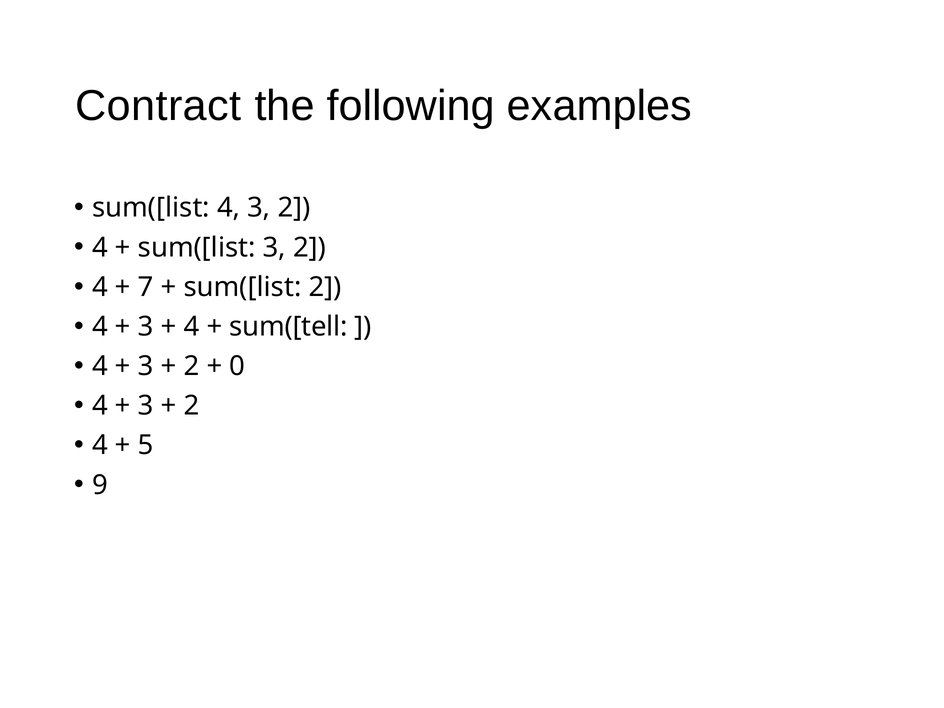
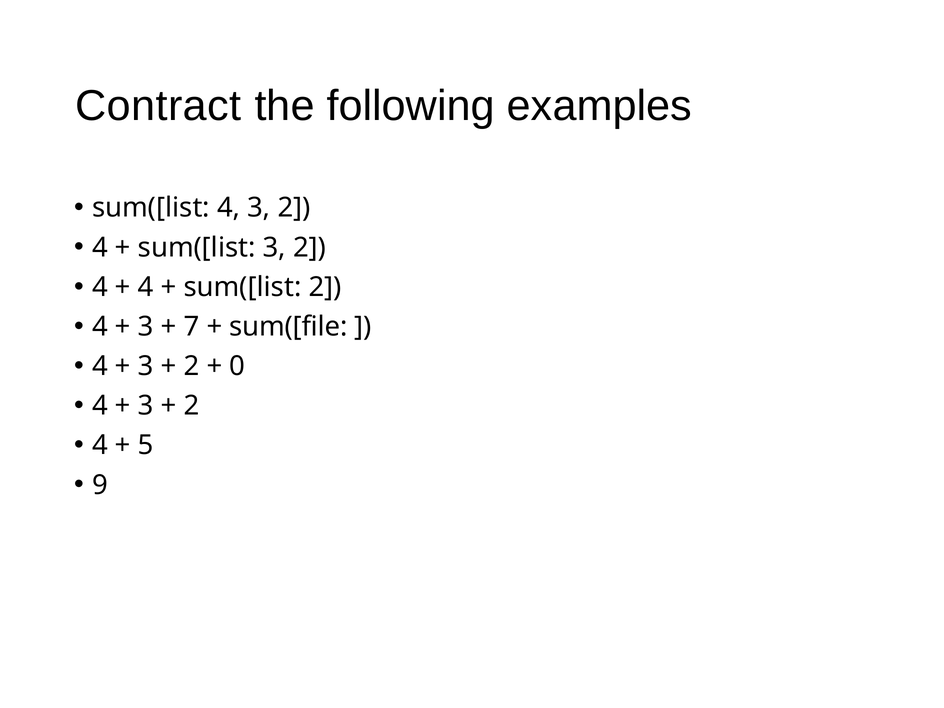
7 at (146, 287): 7 -> 4
4 at (191, 327): 4 -> 7
sum([tell: sum([tell -> sum([file
